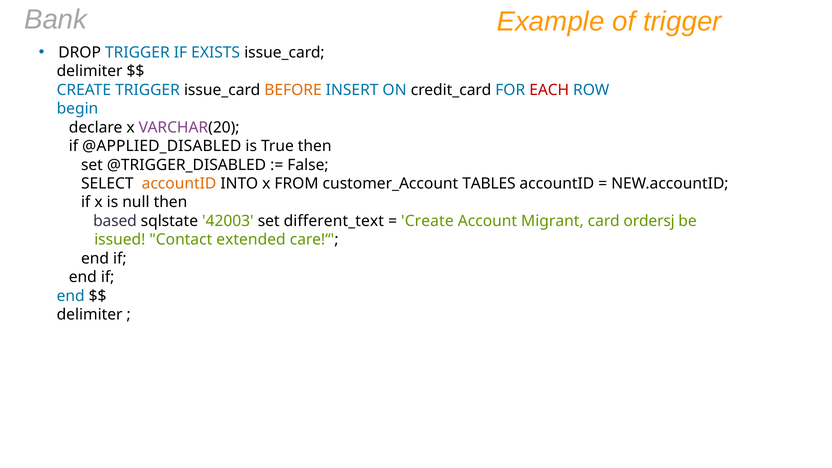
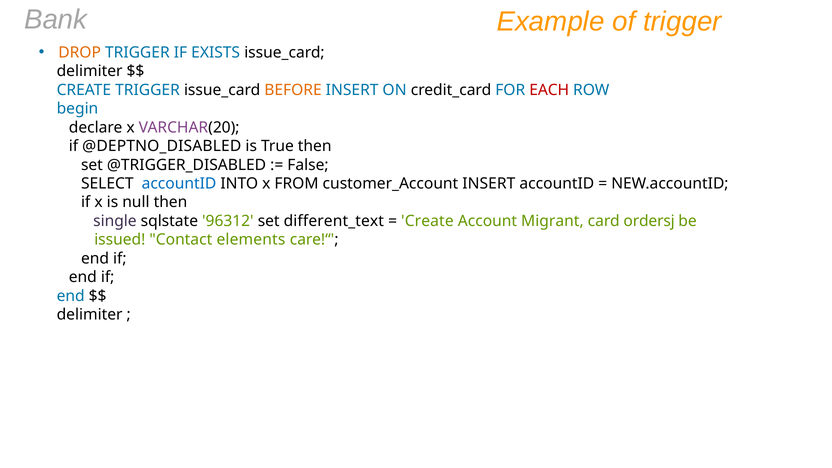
DROP colour: black -> orange
@APPLIED_DISABLED: @APPLIED_DISABLED -> @DEPTNO_DISABLED
accountID at (179, 184) colour: orange -> blue
customer_Account TABLES: TABLES -> INSERT
based: based -> single
42003: 42003 -> 96312
extended: extended -> elements
